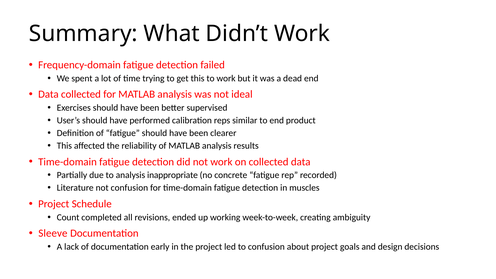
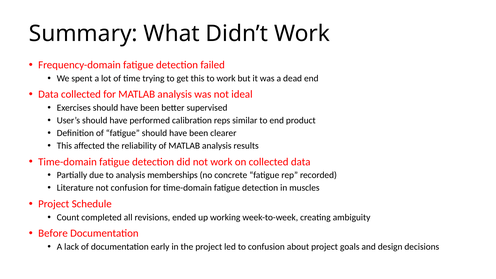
inappropriate: inappropriate -> memberships
Sleeve: Sleeve -> Before
